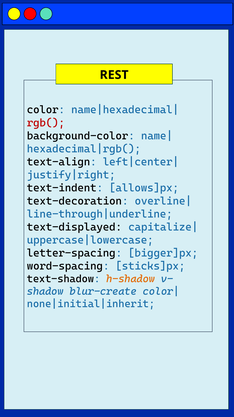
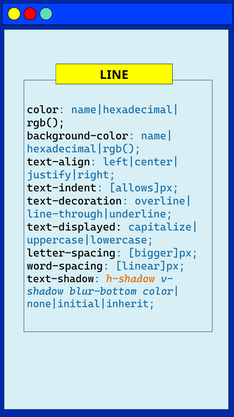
REST: REST -> LINE
rgb( colour: red -> black
sticks]px: sticks]px -> linear]px
blur-create: blur-create -> blur-bottom
